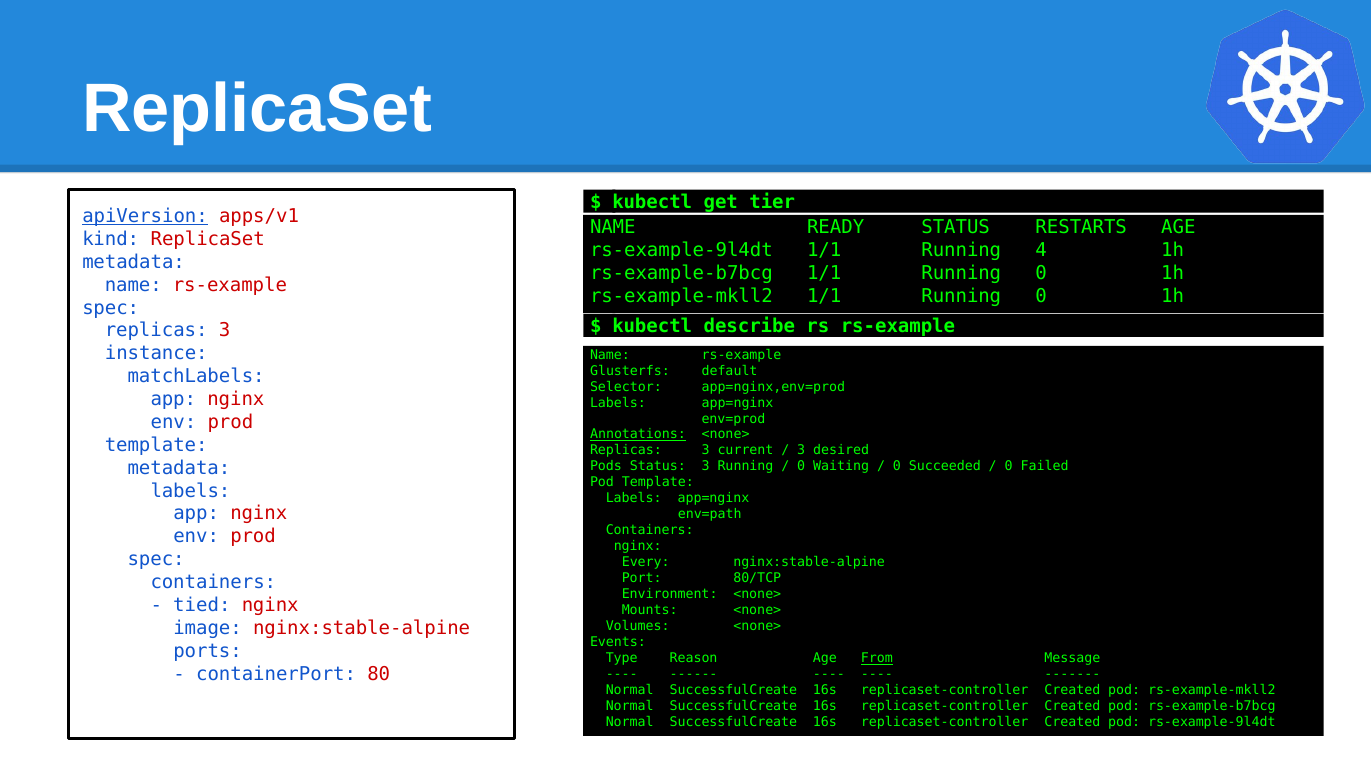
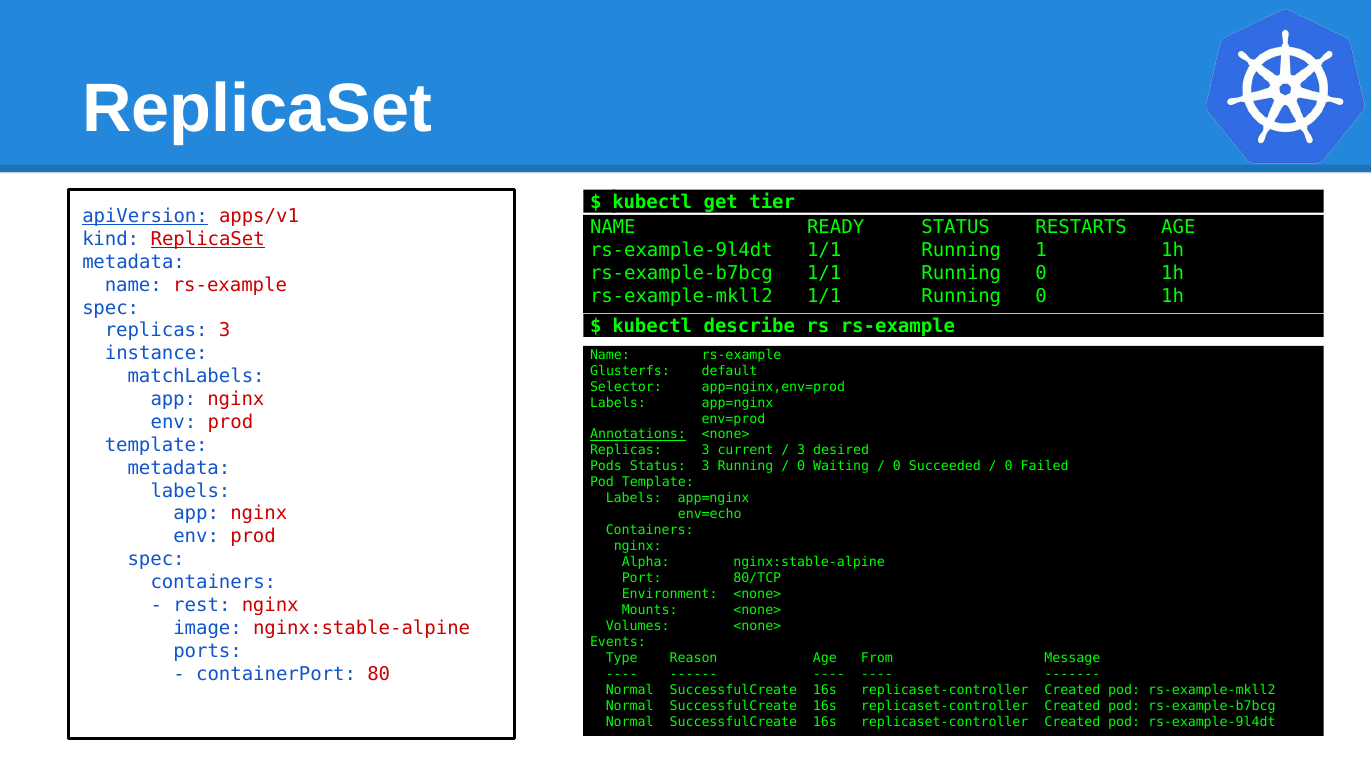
ReplicaSet at (208, 239) underline: none -> present
4: 4 -> 1
env=path: env=path -> env=echo
Every: Every -> Alpha
tied: tied -> rest
From underline: present -> none
